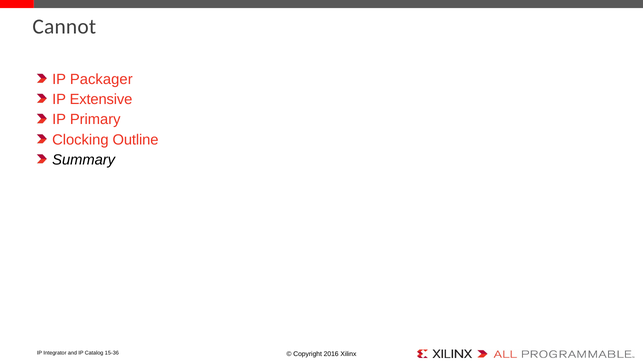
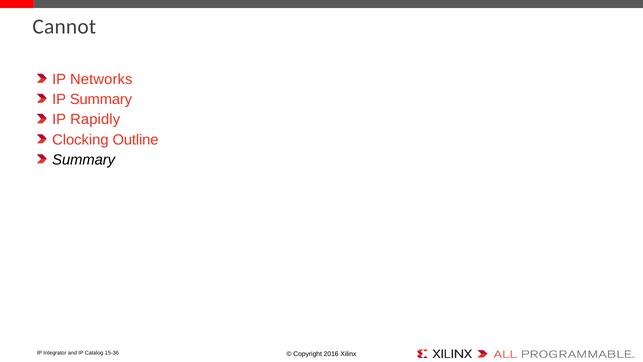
Packager: Packager -> Networks
IP Extensive: Extensive -> Summary
Primary: Primary -> Rapidly
